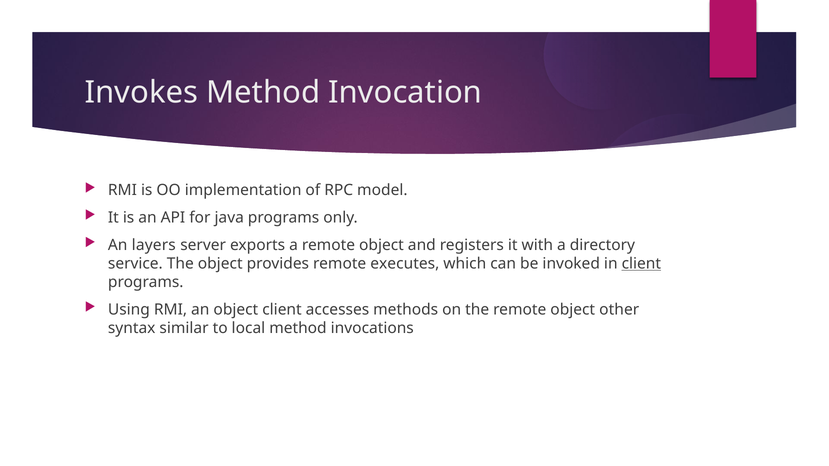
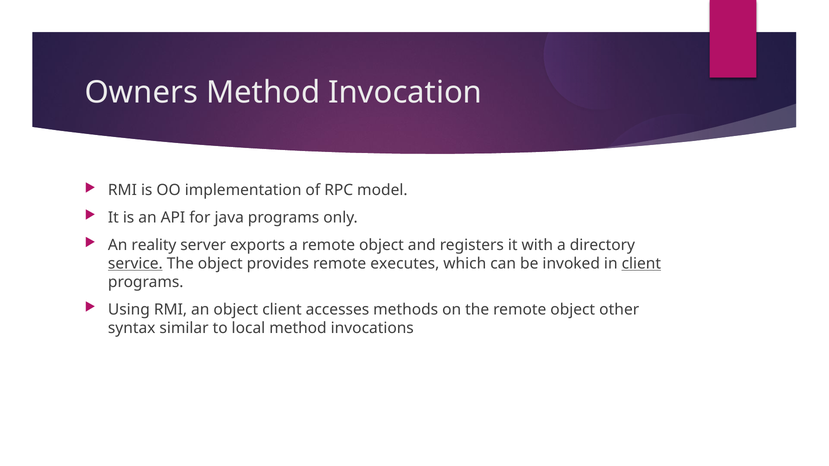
Invokes: Invokes -> Owners
layers: layers -> reality
service underline: none -> present
